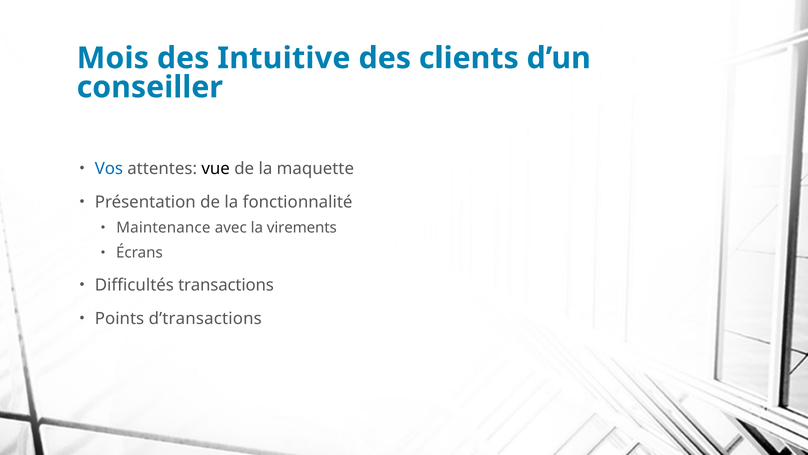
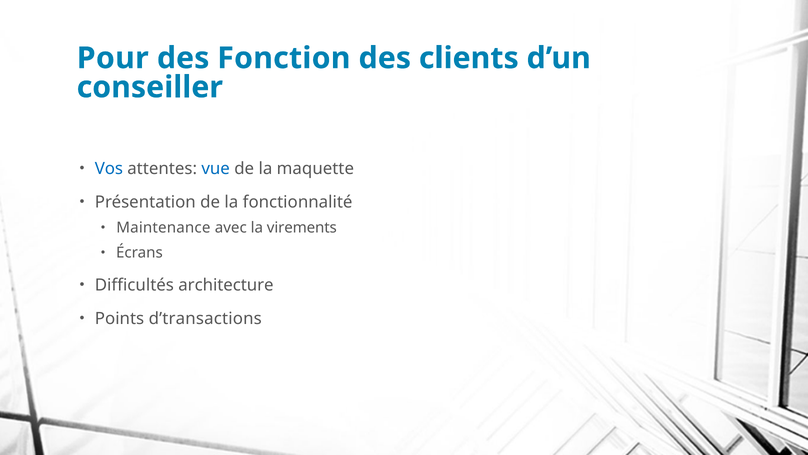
Mois: Mois -> Pour
Intuitive: Intuitive -> Fonction
vue colour: black -> blue
transactions: transactions -> architecture
